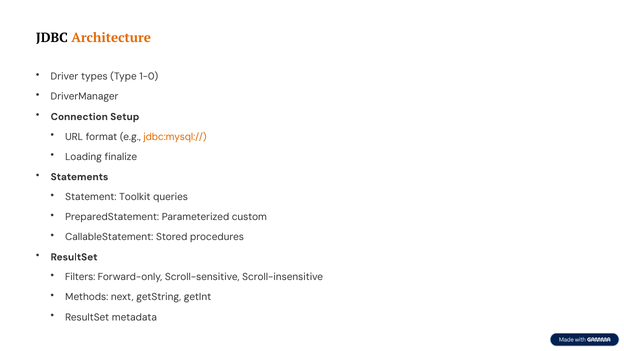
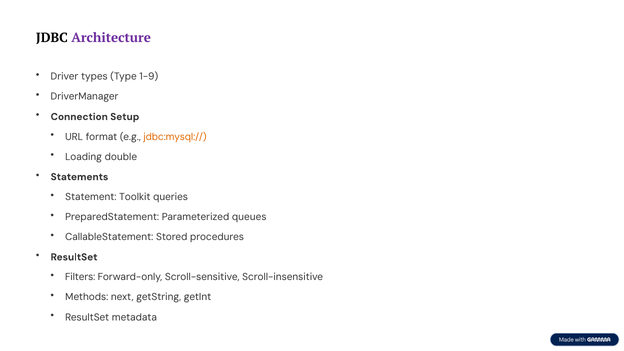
Architecture colour: orange -> purple
1-0: 1-0 -> 1-9
finalize: finalize -> double
custom: custom -> queues
